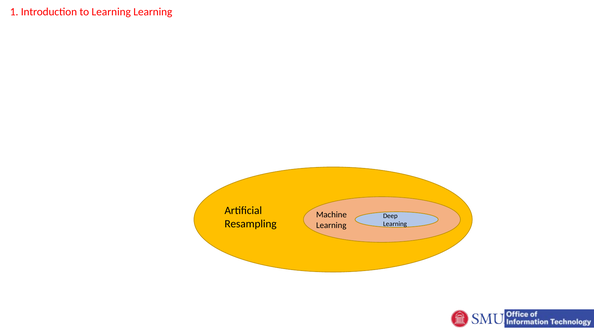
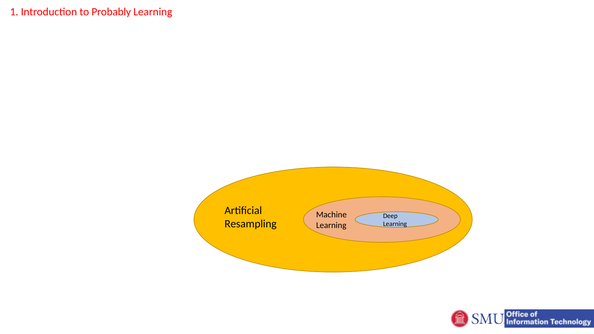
to Learning: Learning -> Probably
